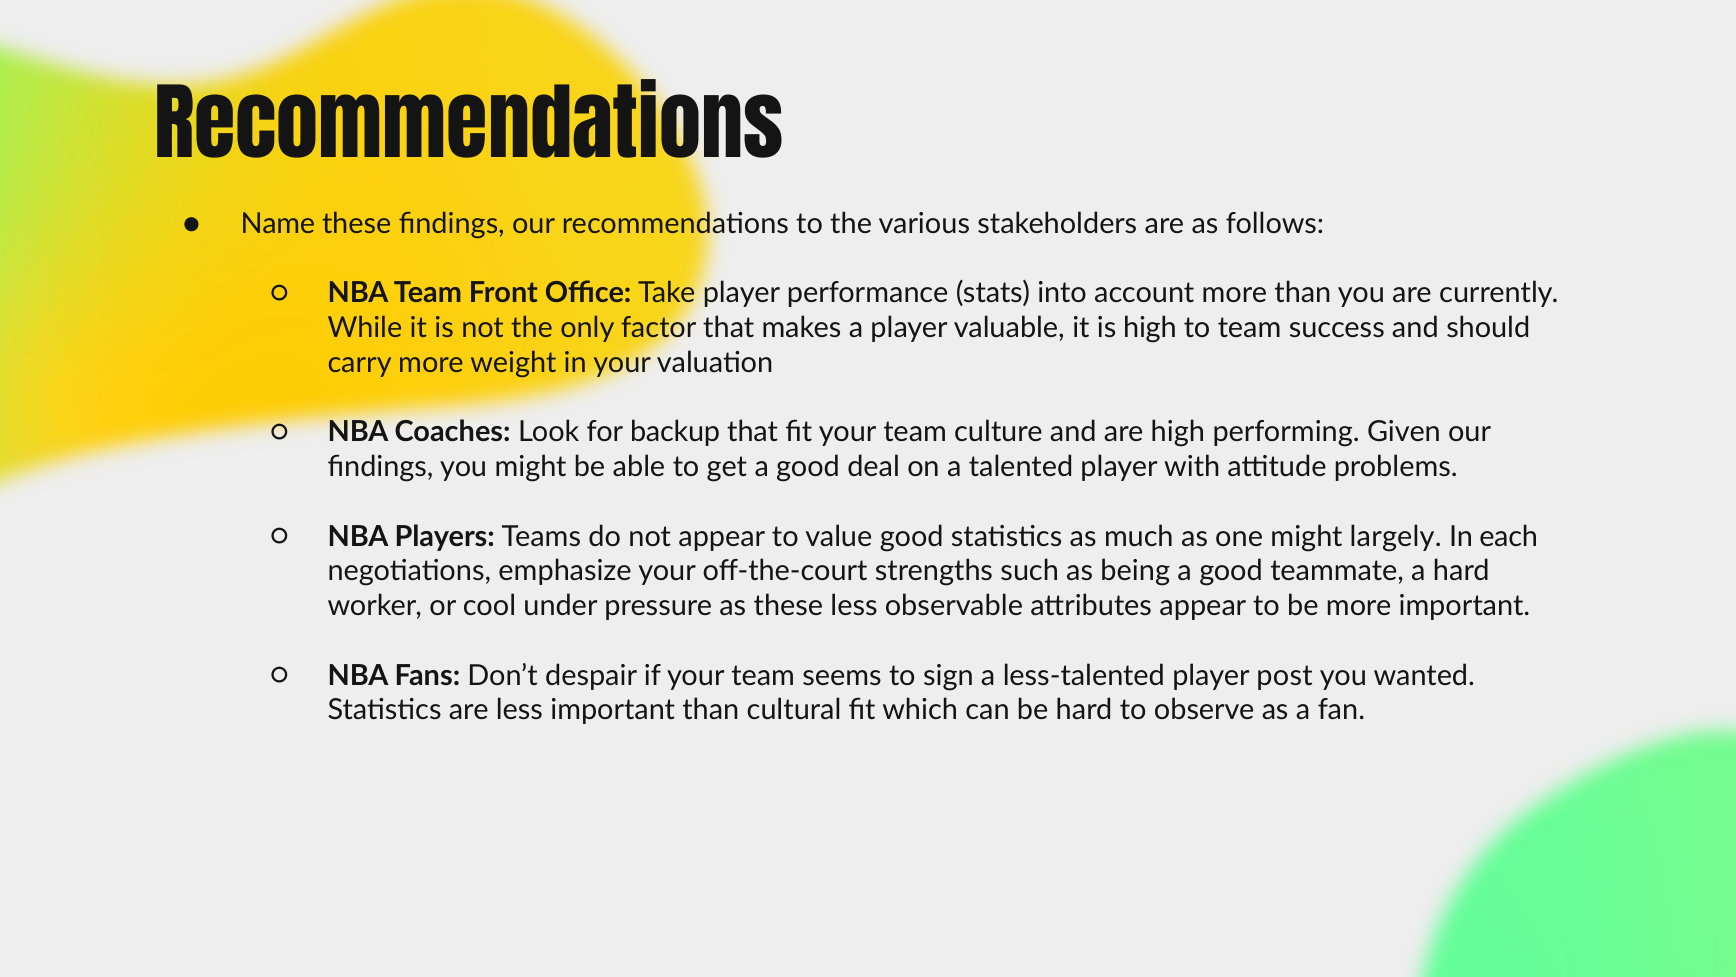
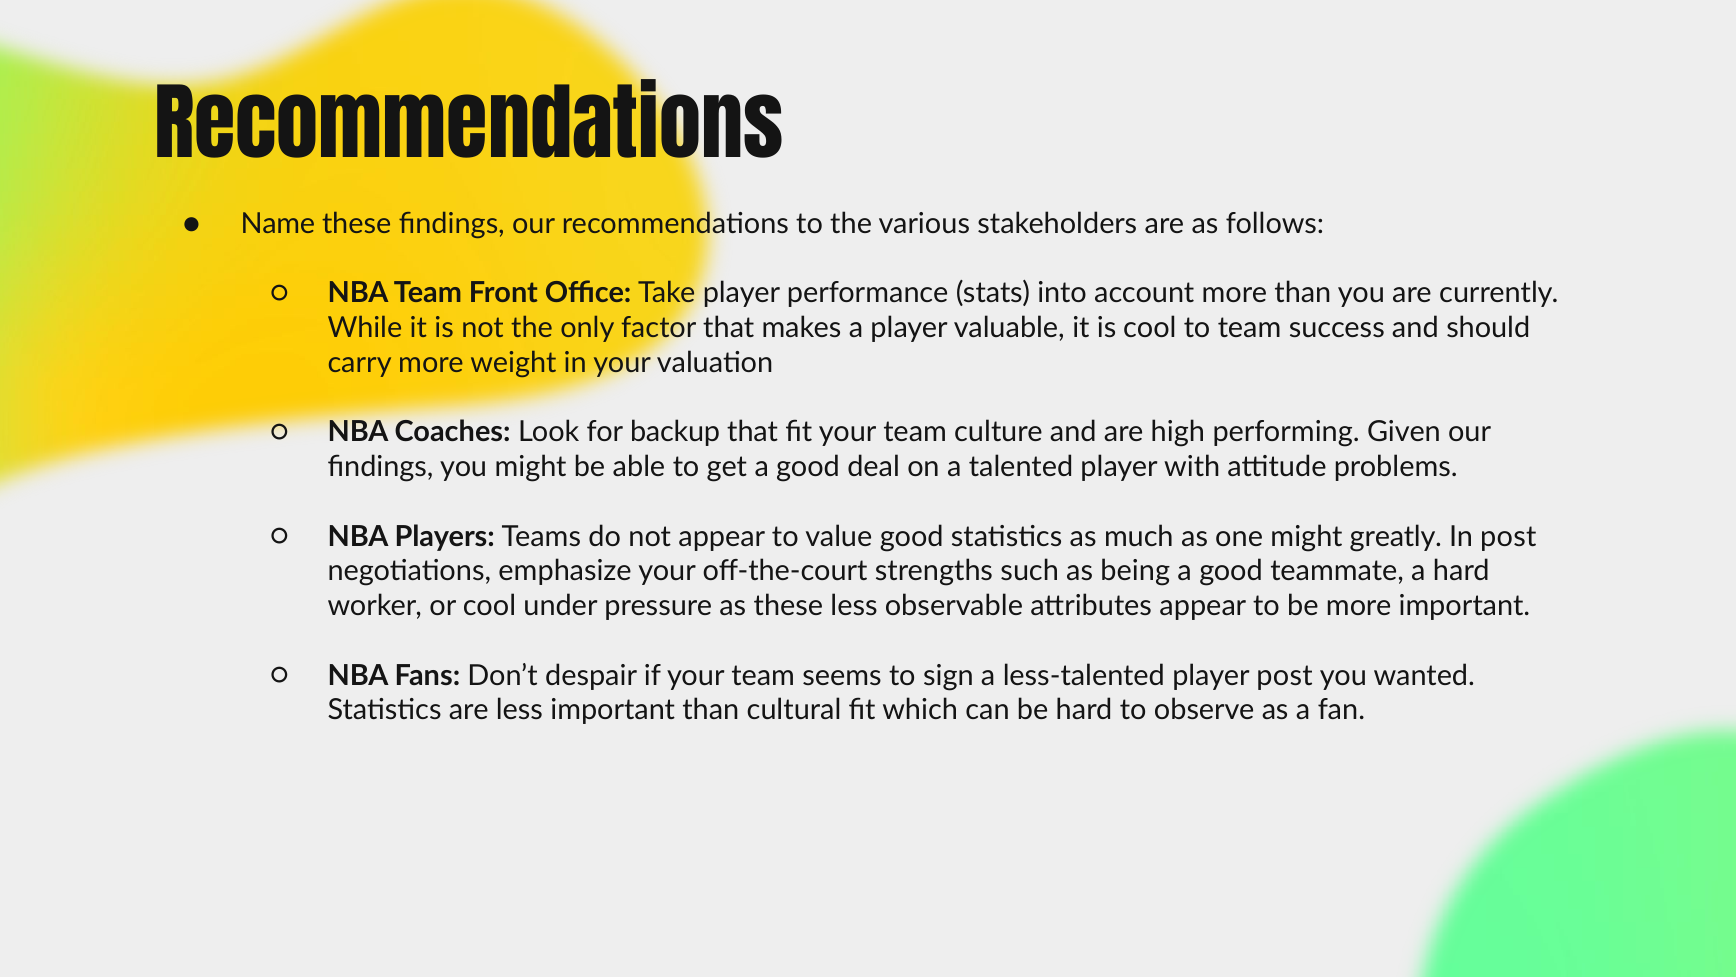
is high: high -> cool
largely: largely -> greatly
In each: each -> post
